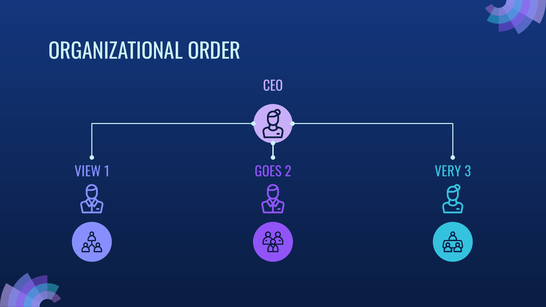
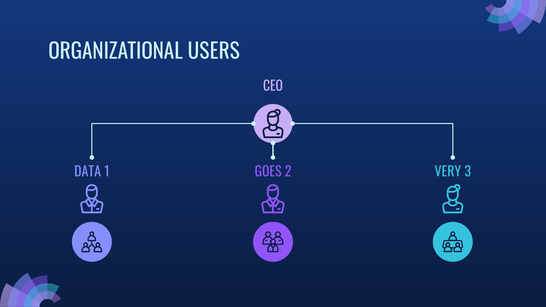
ORDER: ORDER -> USERS
VIEW: VIEW -> DATA
